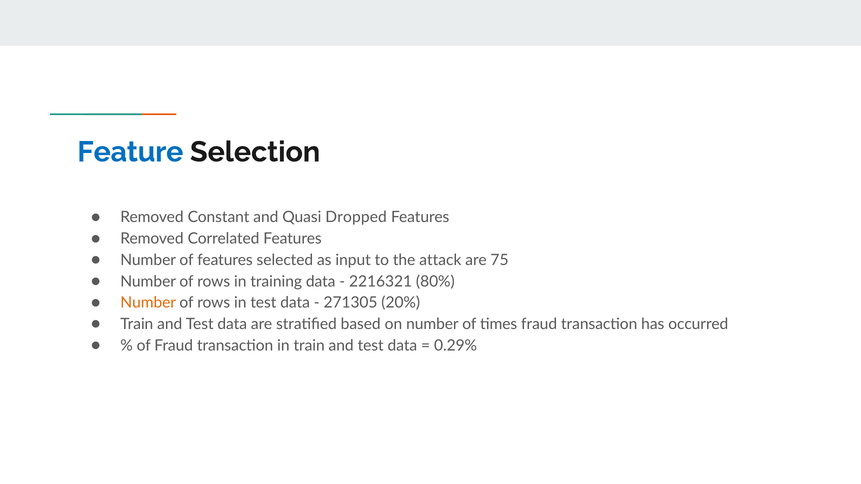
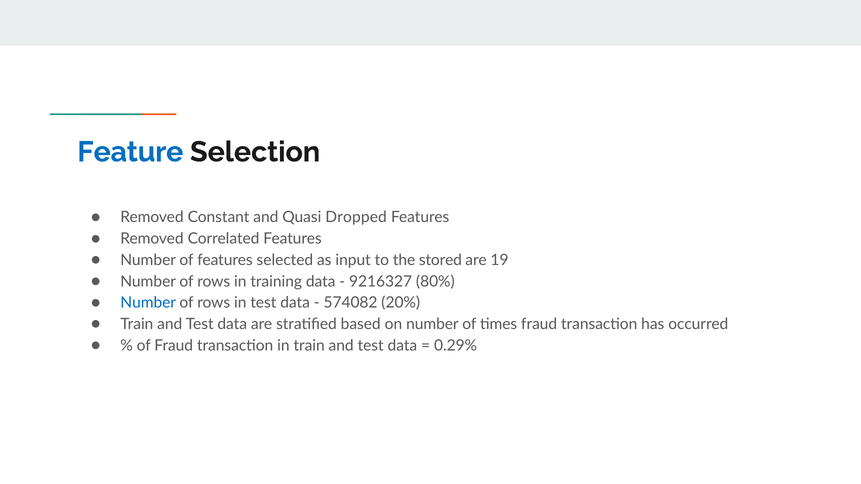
attack: attack -> stored
75: 75 -> 19
2216321: 2216321 -> 9216327
Number at (148, 303) colour: orange -> blue
271305: 271305 -> 574082
